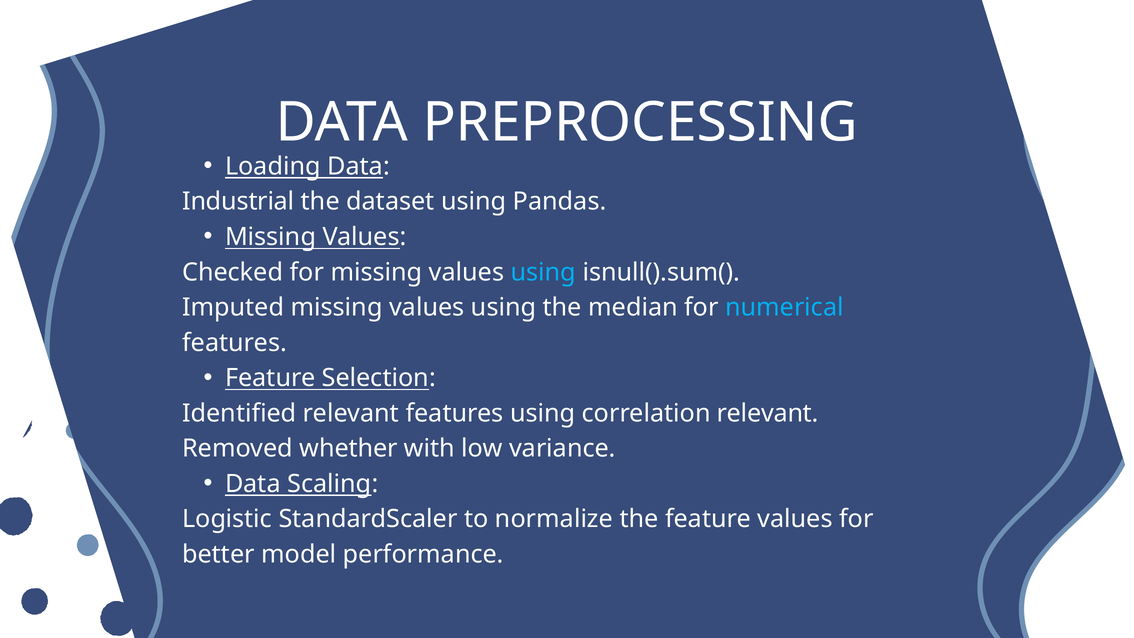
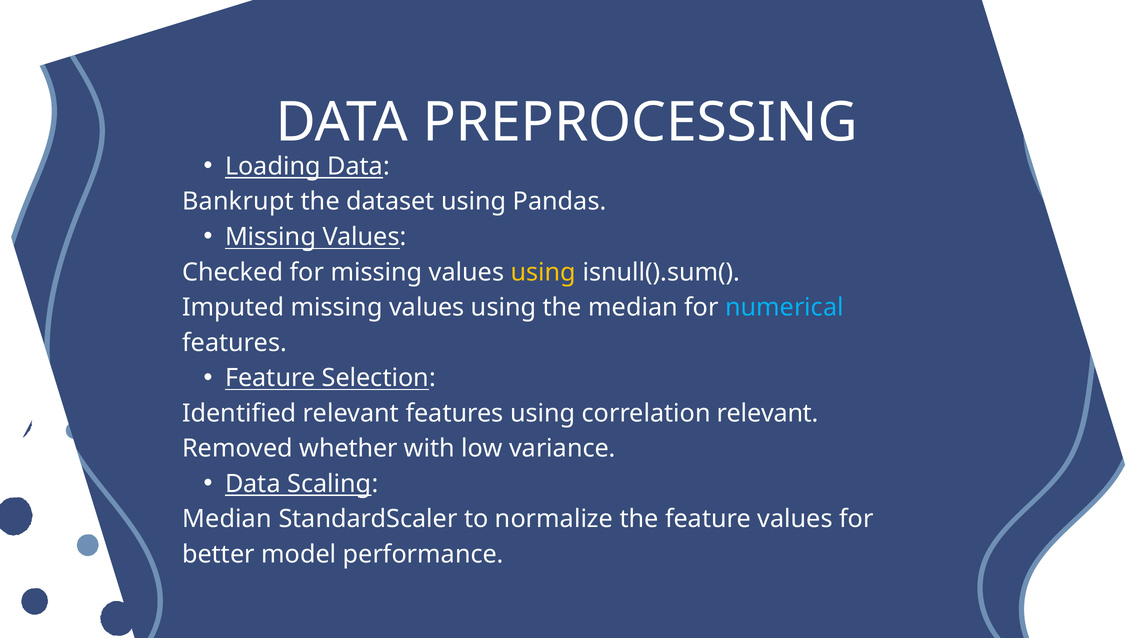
Industrial: Industrial -> Bankrupt
using at (543, 272) colour: light blue -> yellow
Logistic at (227, 519): Logistic -> Median
